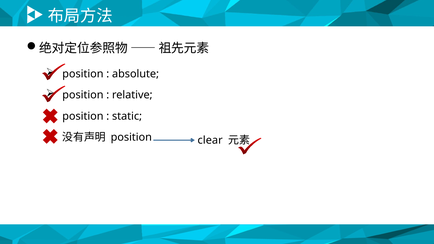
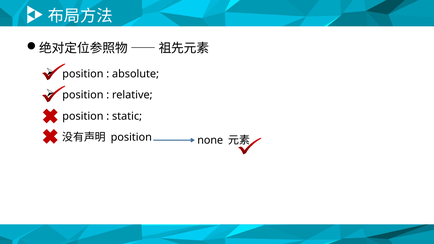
clear: clear -> none
